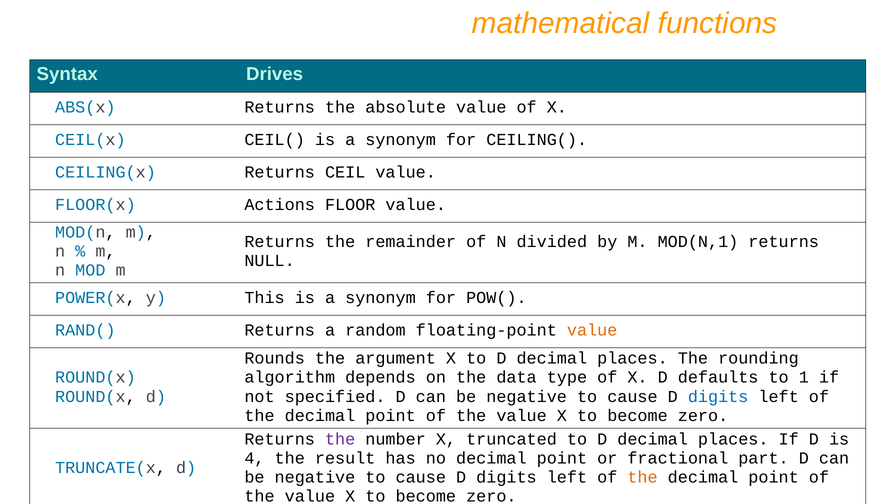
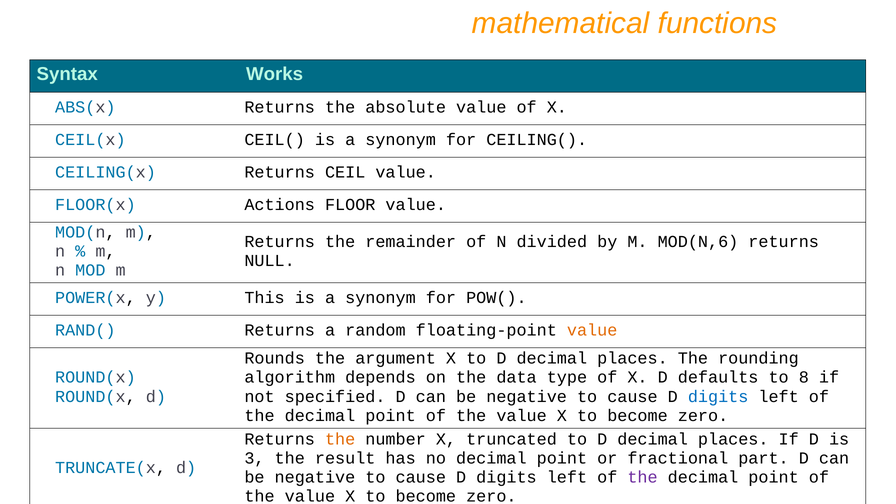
Drives: Drives -> Works
MOD(N,1: MOD(N,1 -> MOD(N,6
1: 1 -> 8
the at (340, 439) colour: purple -> orange
4: 4 -> 3
the at (643, 477) colour: orange -> purple
